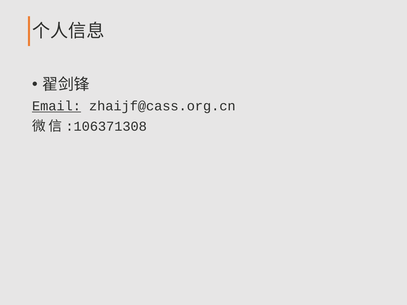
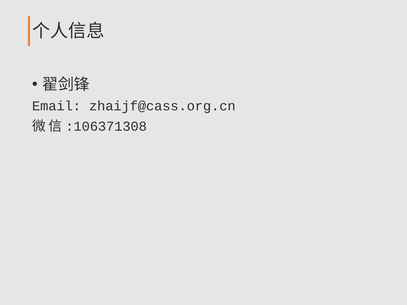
Email underline: present -> none
